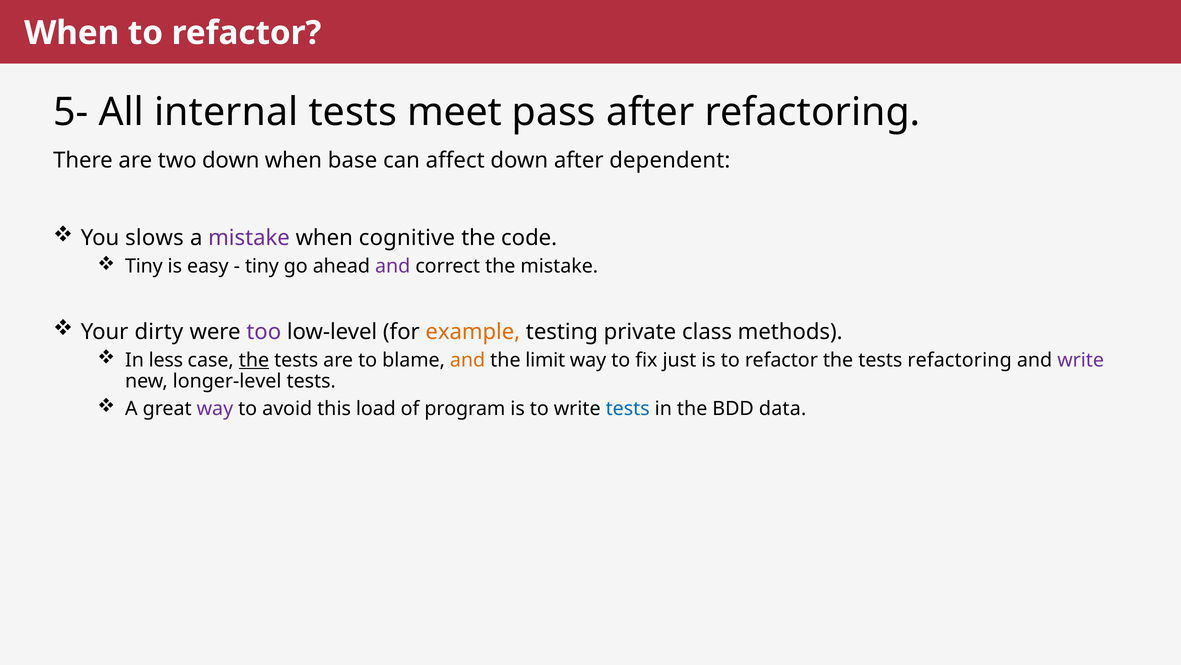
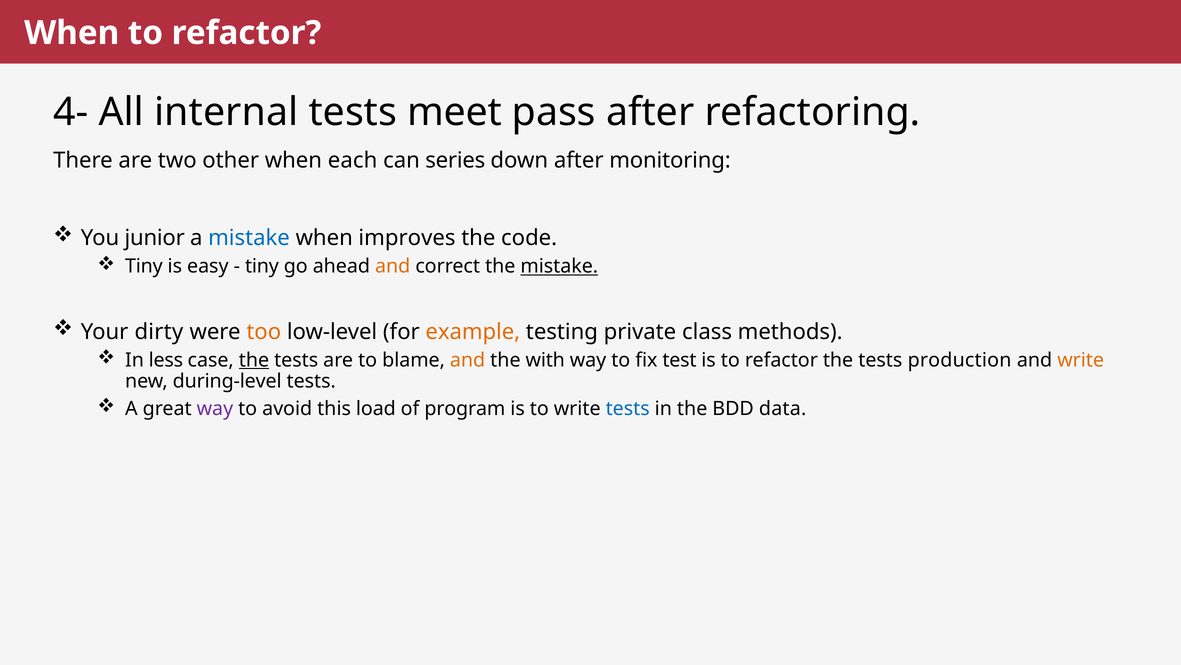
5-: 5- -> 4-
two down: down -> other
base: base -> each
affect: affect -> series
dependent: dependent -> monitoring
slows: slows -> junior
mistake at (249, 238) colour: purple -> blue
cognitive: cognitive -> improves
and at (393, 266) colour: purple -> orange
mistake at (559, 266) underline: none -> present
too colour: purple -> orange
limit: limit -> with
just: just -> test
tests refactoring: refactoring -> production
write at (1081, 360) colour: purple -> orange
longer-level: longer-level -> during-level
